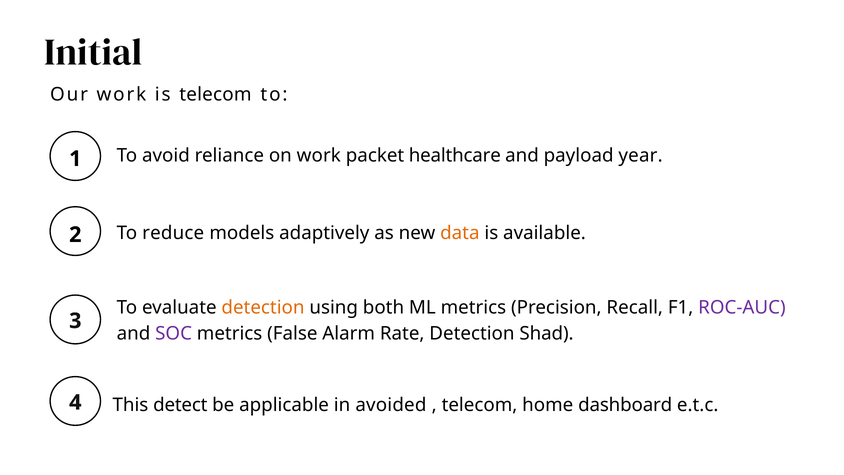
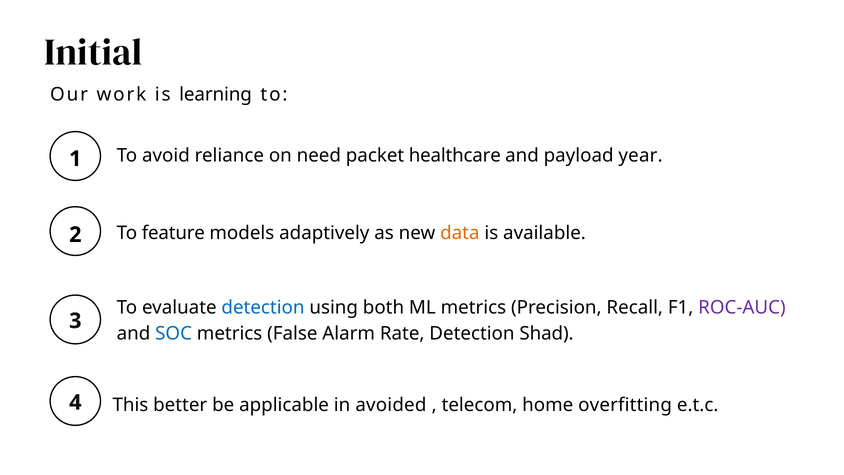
is telecom: telecom -> learning
on work: work -> need
reduce: reduce -> feature
detection at (263, 307) colour: orange -> blue
SOC colour: purple -> blue
detect: detect -> better
dashboard: dashboard -> overfitting
